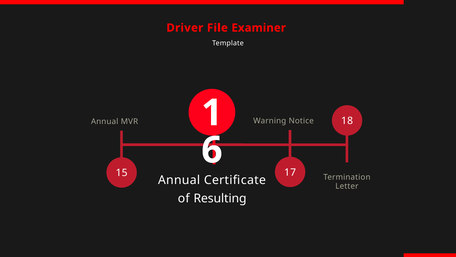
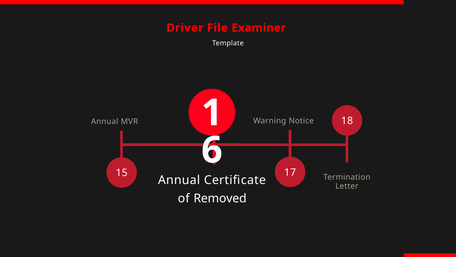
Resulting: Resulting -> Removed
